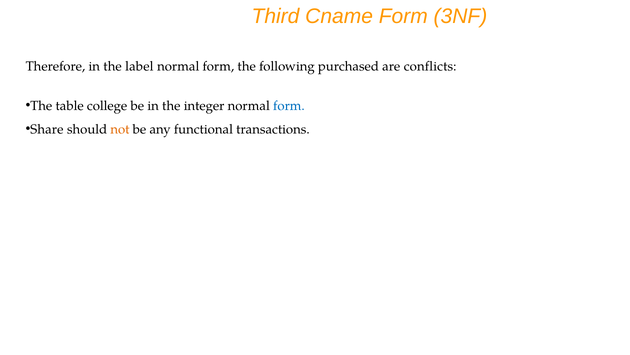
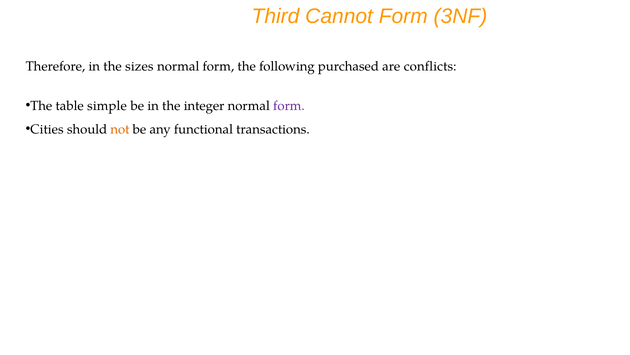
Cname: Cname -> Cannot
label: label -> sizes
college: college -> simple
form at (289, 106) colour: blue -> purple
Share: Share -> Cities
